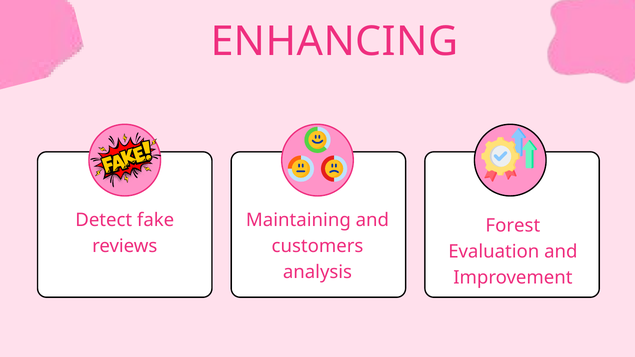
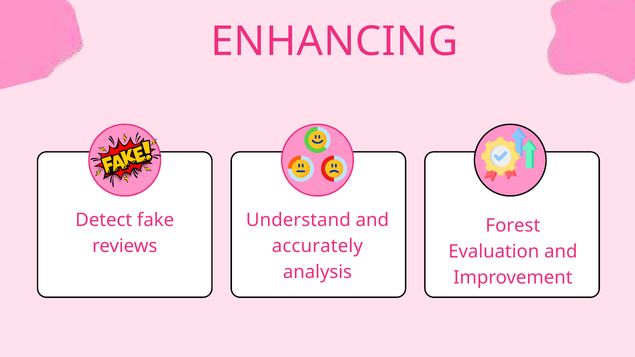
Maintaining: Maintaining -> Understand
customers: customers -> accurately
